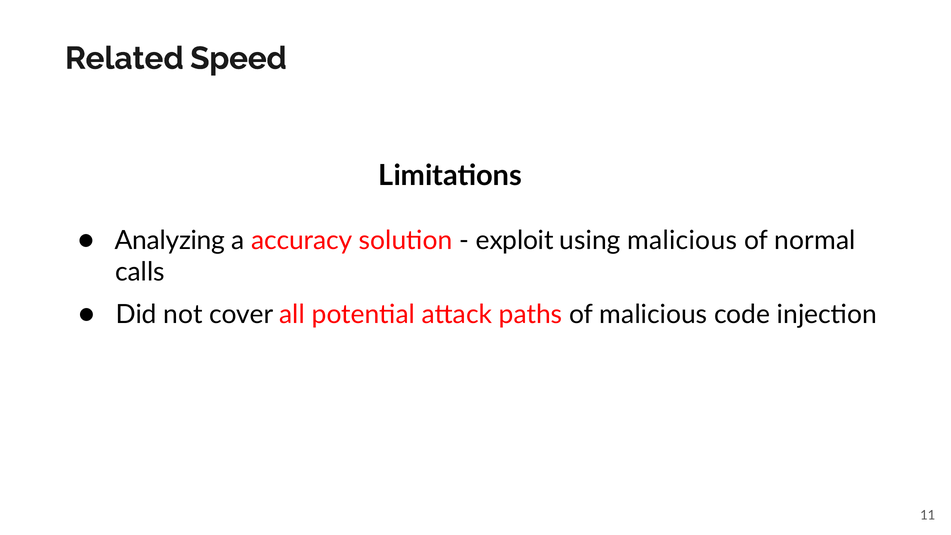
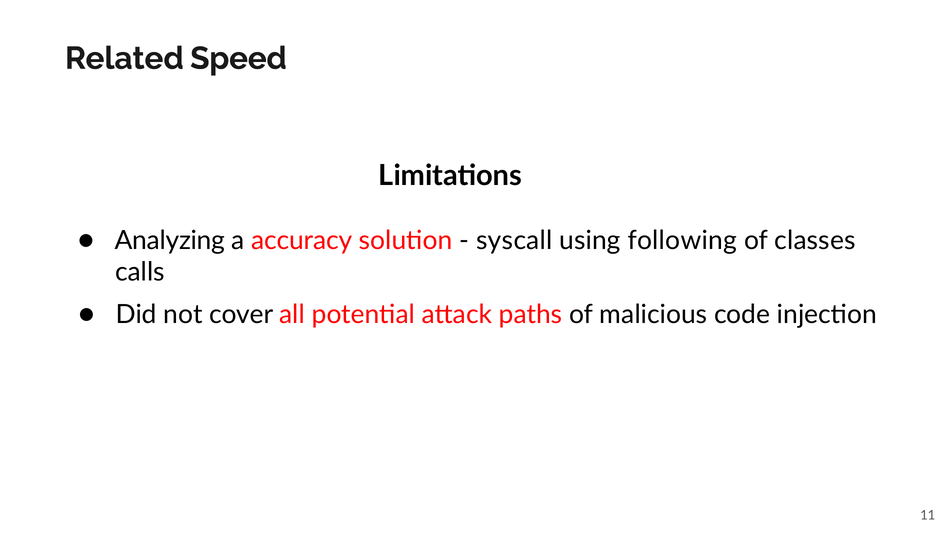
exploit: exploit -> syscall
using malicious: malicious -> following
normal: normal -> classes
